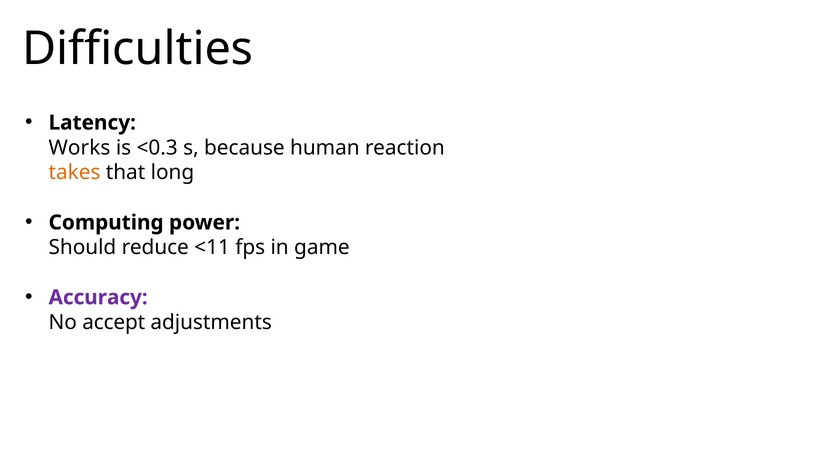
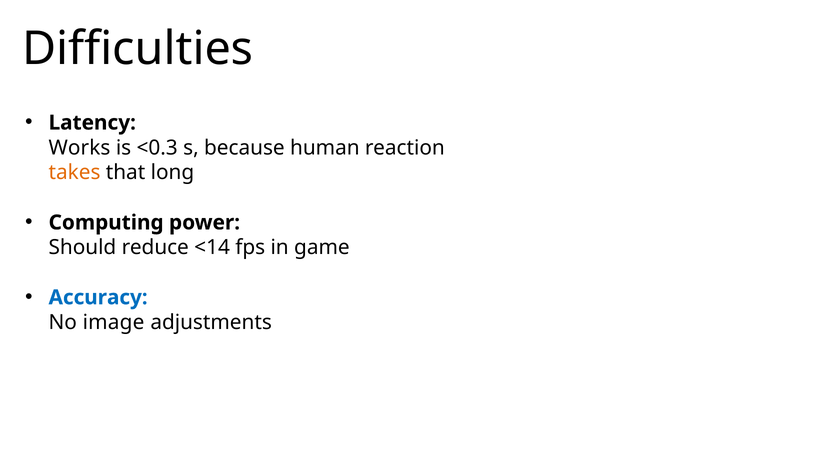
<11: <11 -> <14
Accuracy colour: purple -> blue
accept: accept -> image
